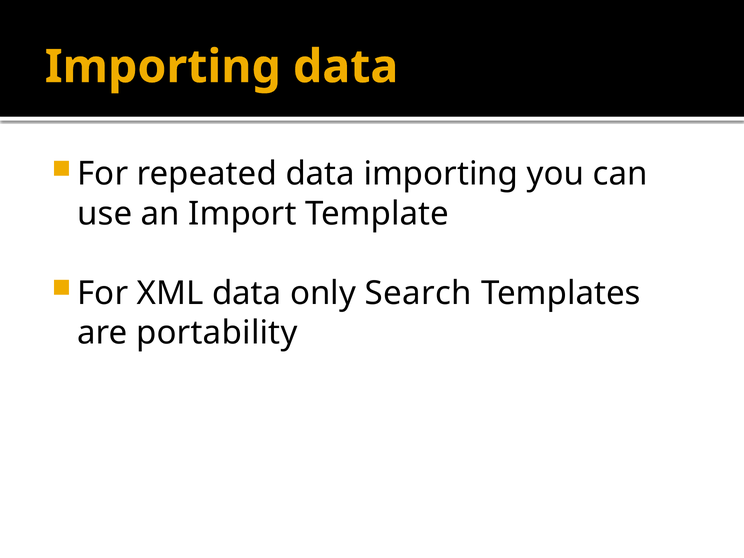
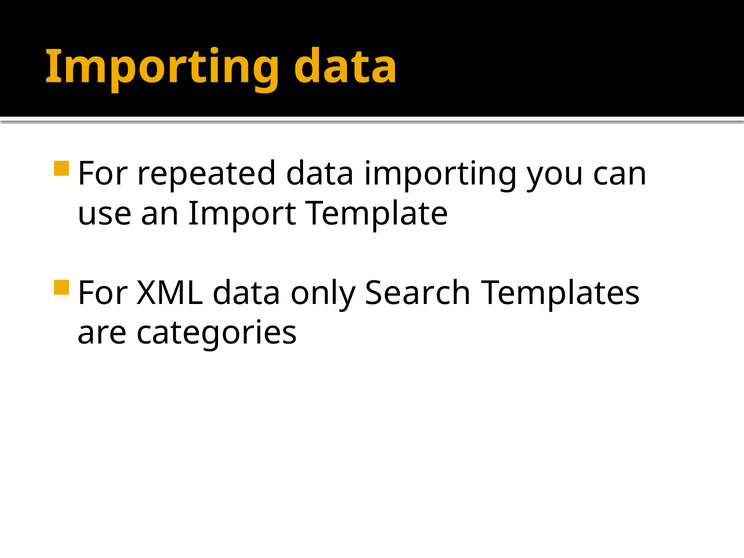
portability: portability -> categories
